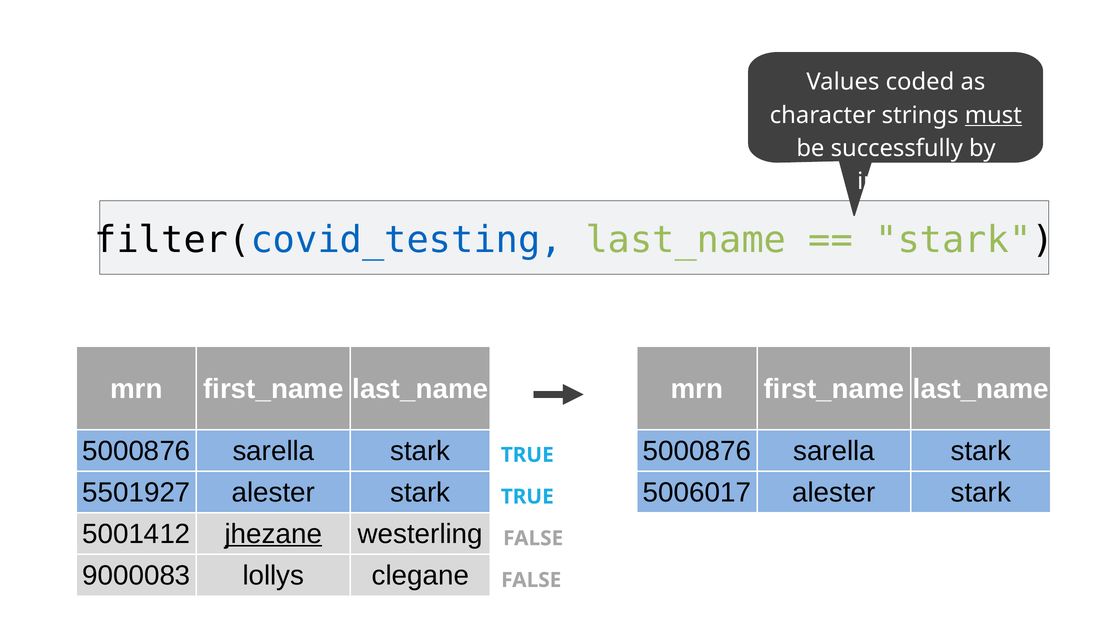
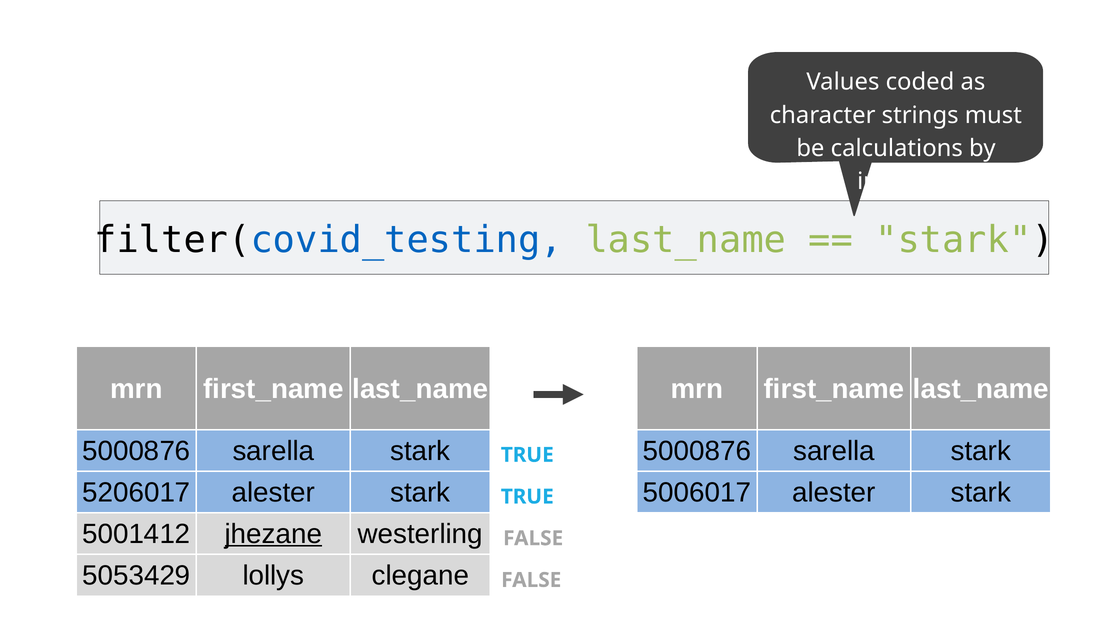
must underline: present -> none
successfully: successfully -> calculations
5501927: 5501927 -> 5206017
9000083: 9000083 -> 5053429
